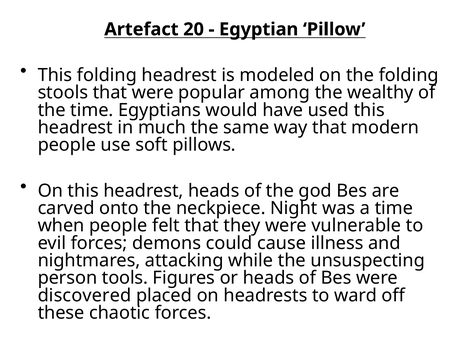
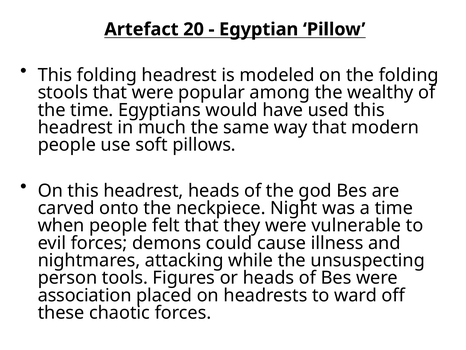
discovered: discovered -> association
